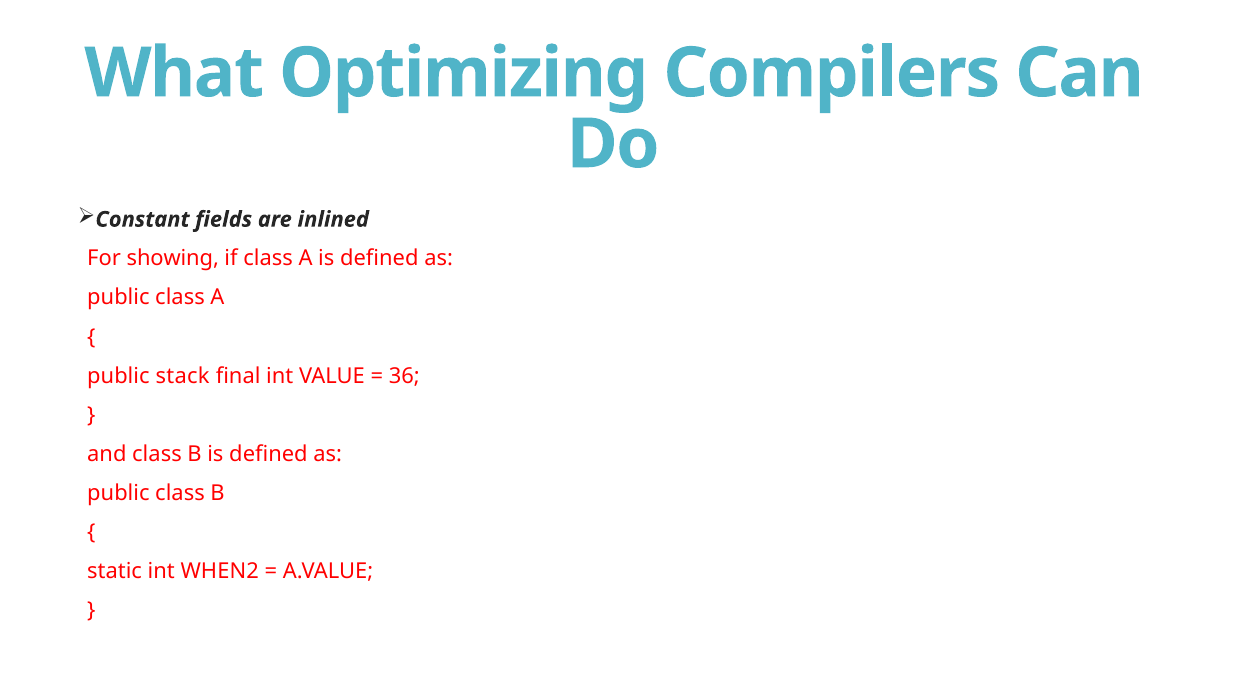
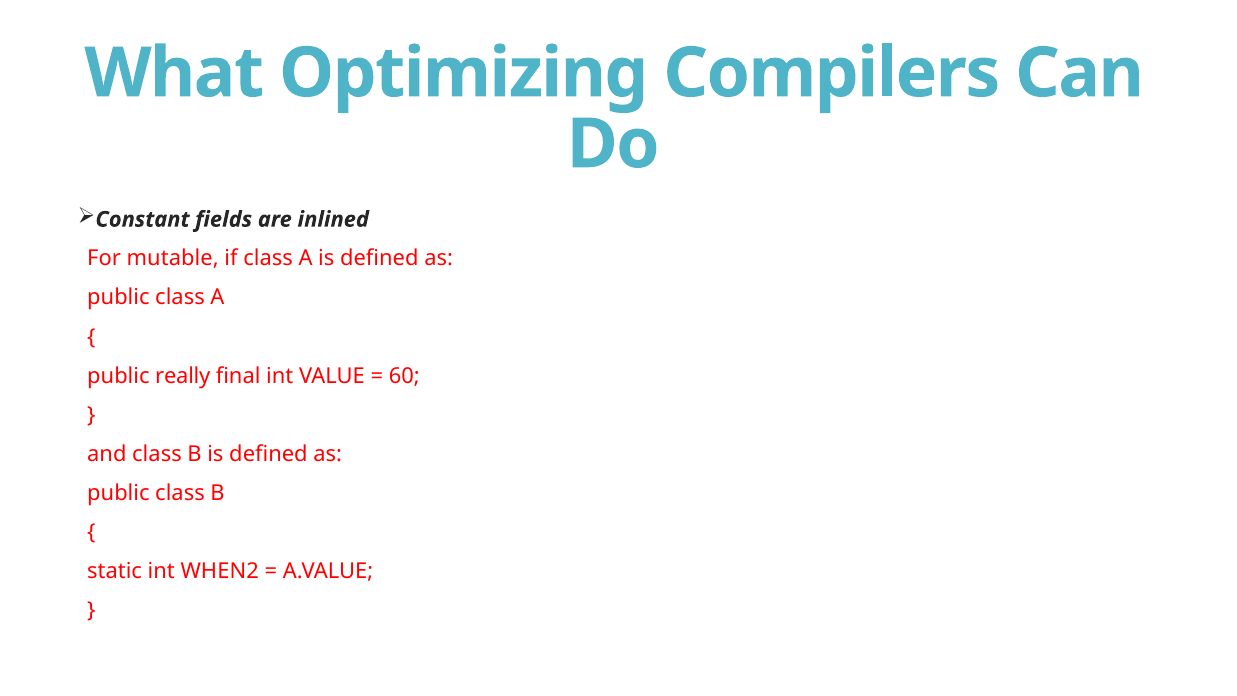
showing: showing -> mutable
stack: stack -> really
36: 36 -> 60
